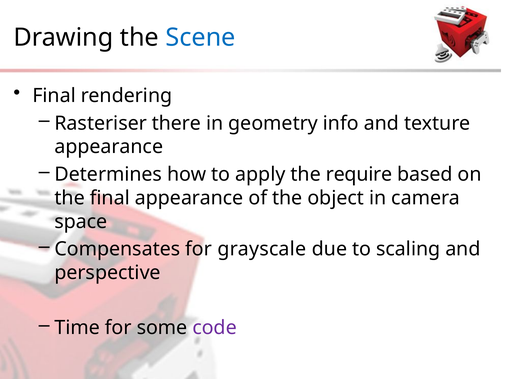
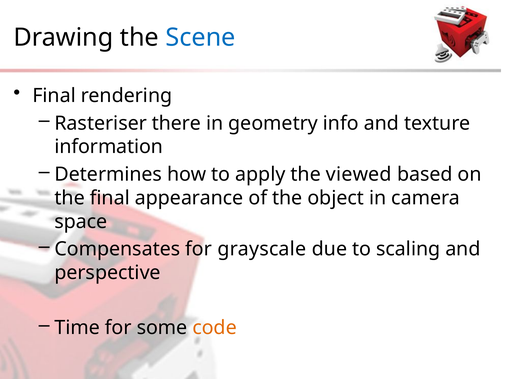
appearance at (109, 147): appearance -> information
require: require -> viewed
code colour: purple -> orange
